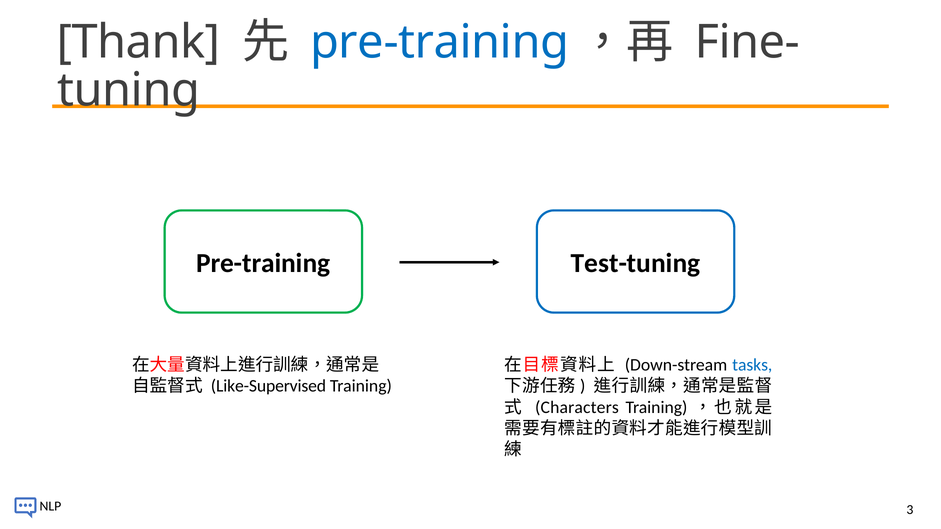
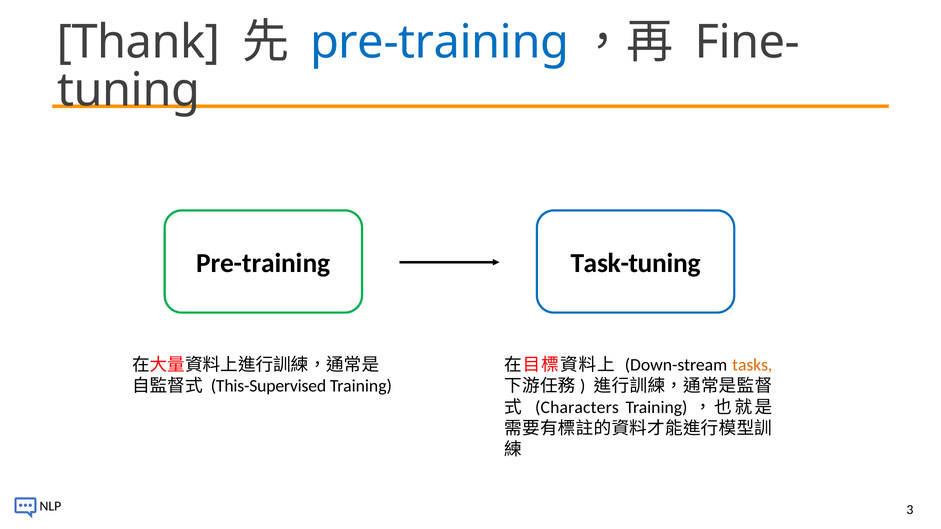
Test-tuning: Test-tuning -> Task-tuning
tasks colour: blue -> orange
Like-Supervised: Like-Supervised -> This-Supervised
